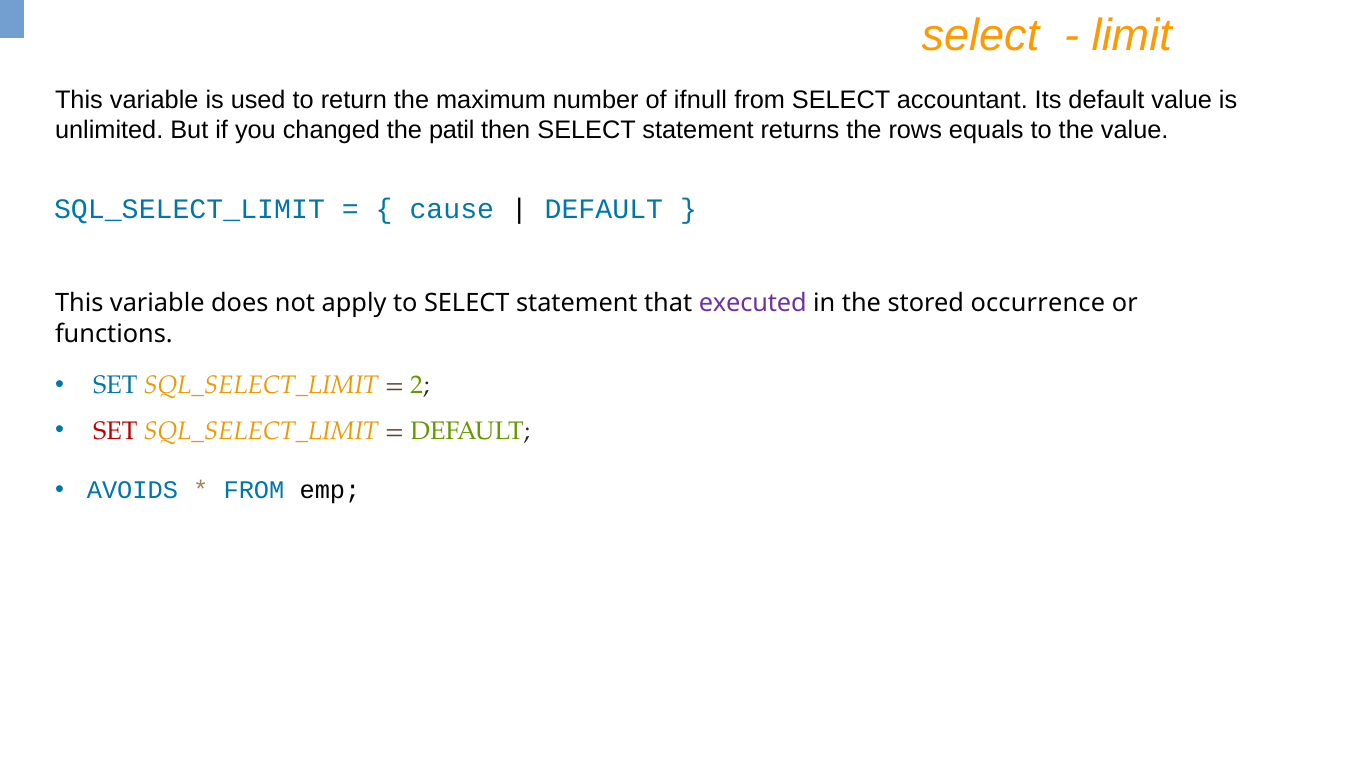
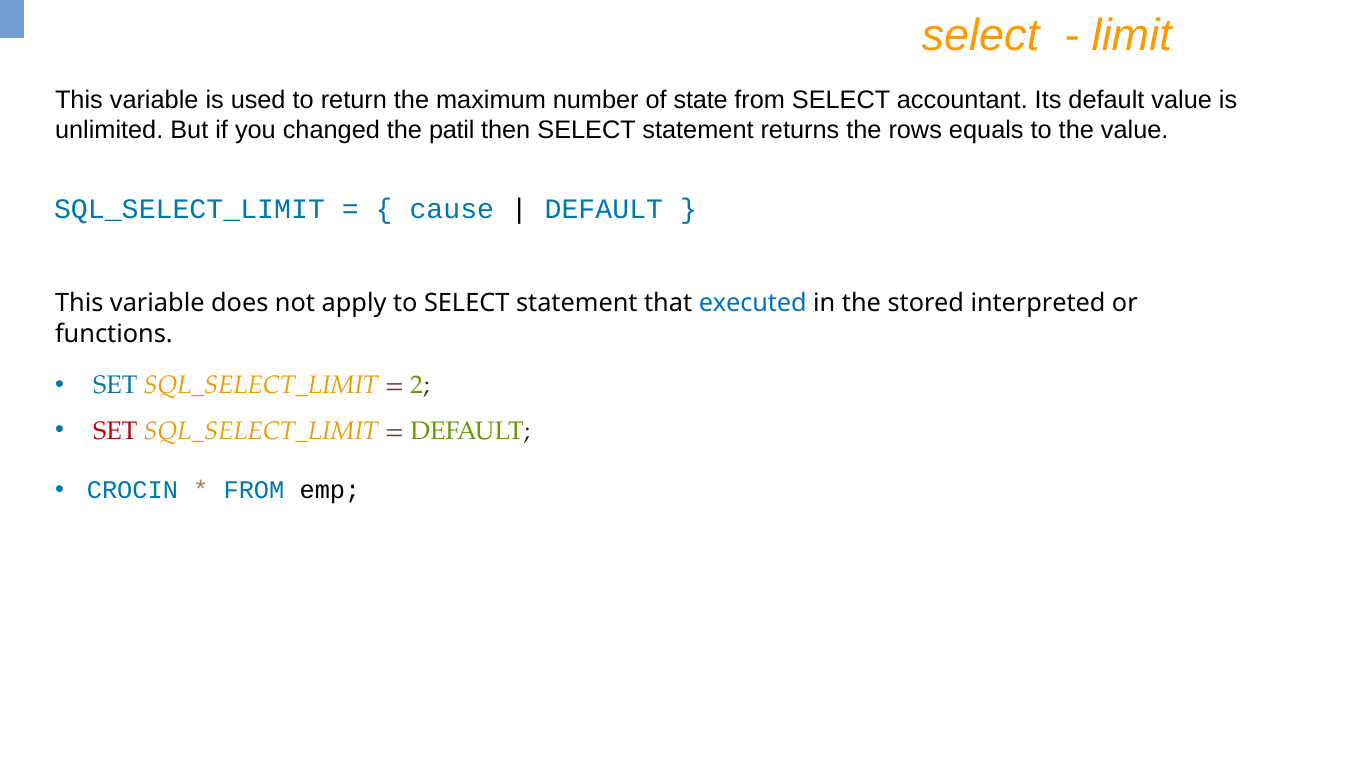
ifnull: ifnull -> state
executed colour: purple -> blue
occurrence: occurrence -> interpreted
AVOIDS: AVOIDS -> CROCIN
